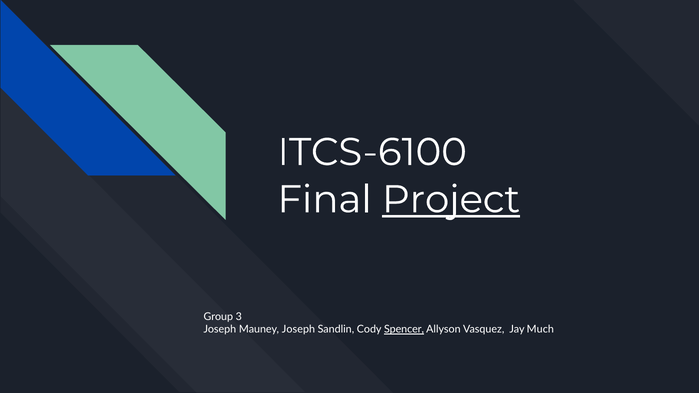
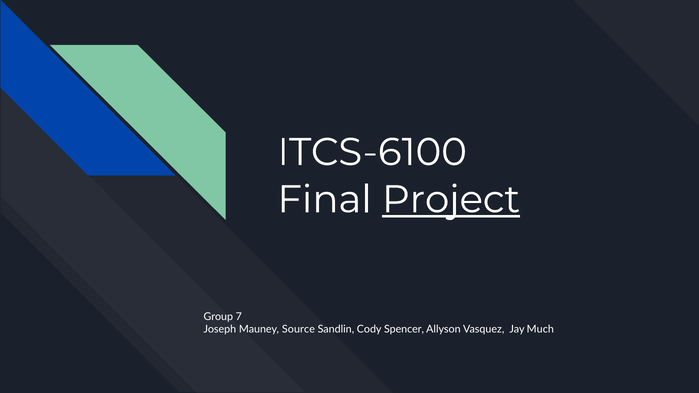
3: 3 -> 7
Mauney Joseph: Joseph -> Source
Spencer underline: present -> none
